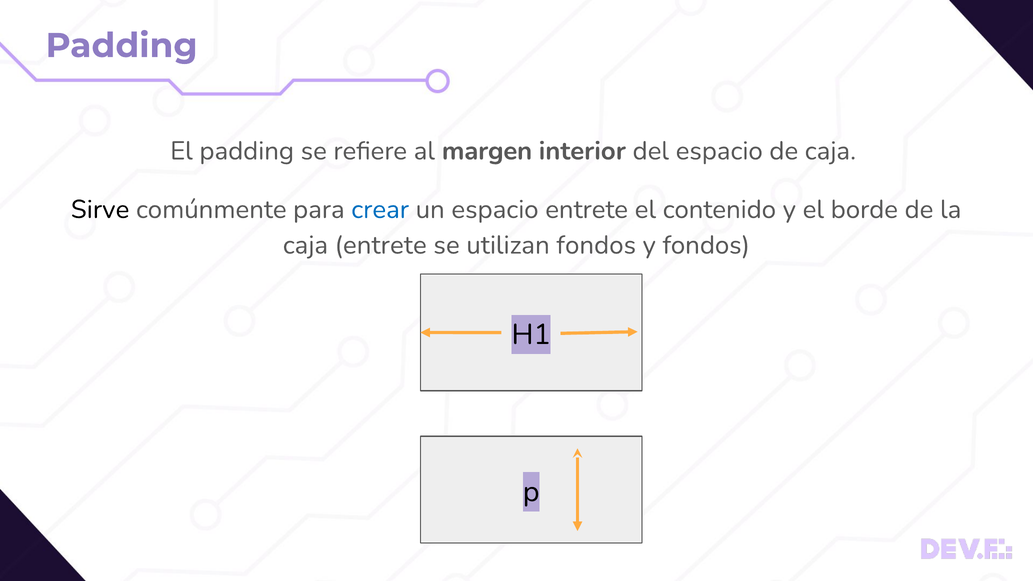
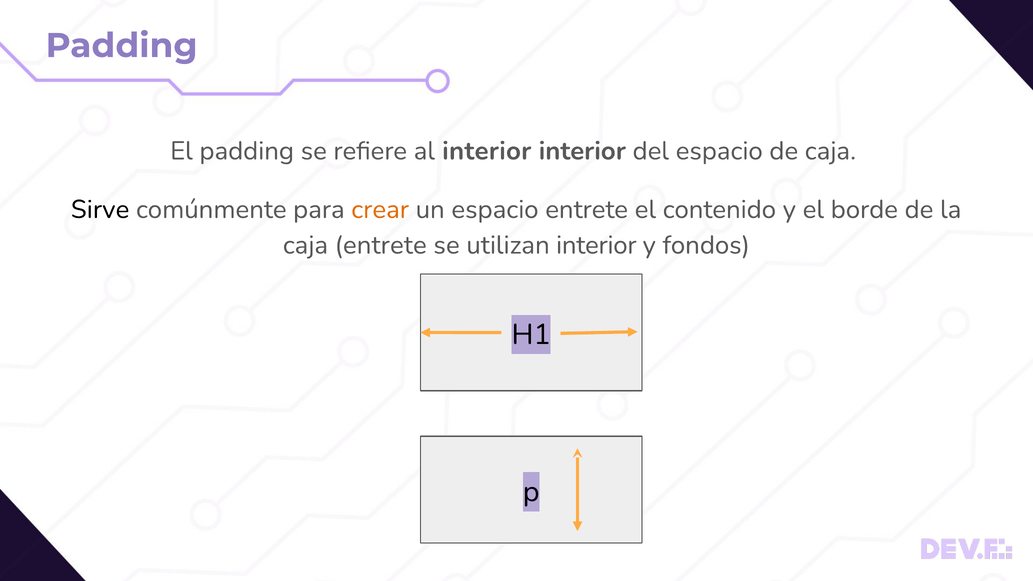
al margen: margen -> interior
crear colour: blue -> orange
utilizan fondos: fondos -> interior
